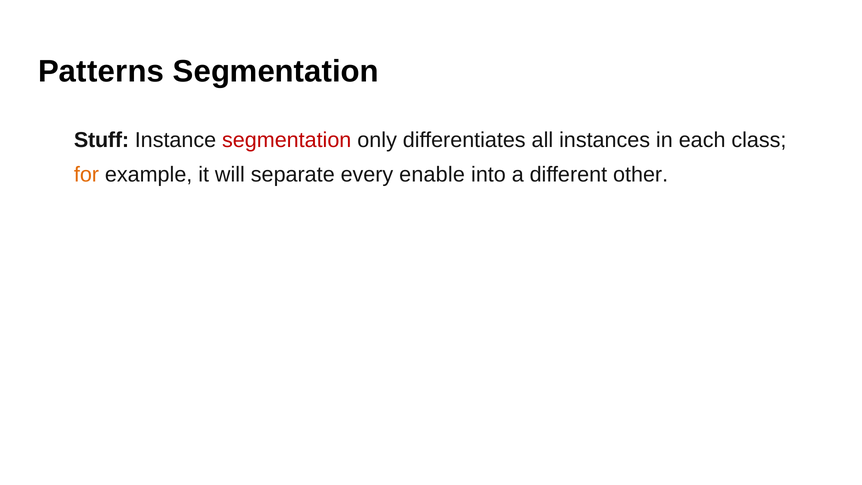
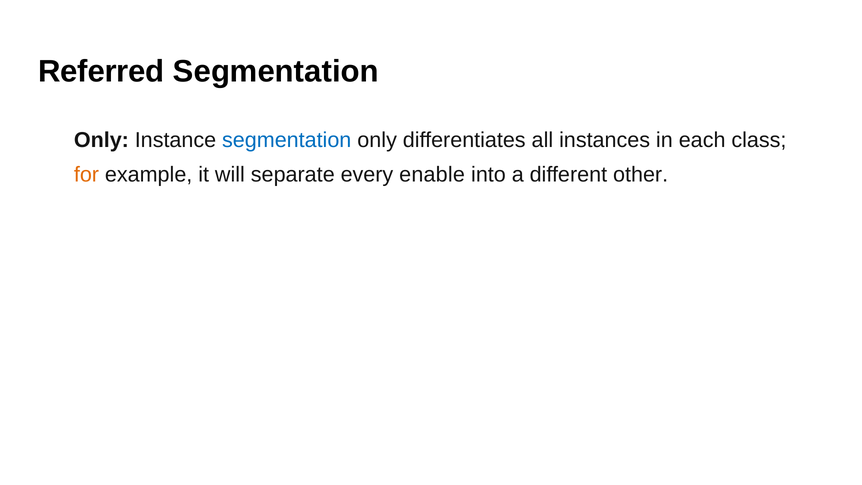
Patterns: Patterns -> Referred
Stuff at (102, 140): Stuff -> Only
segmentation at (287, 140) colour: red -> blue
